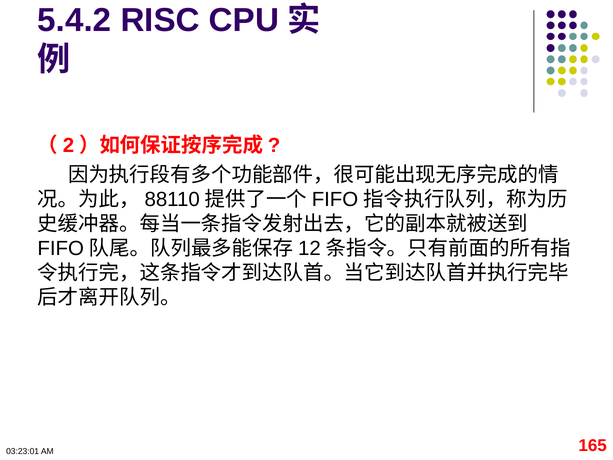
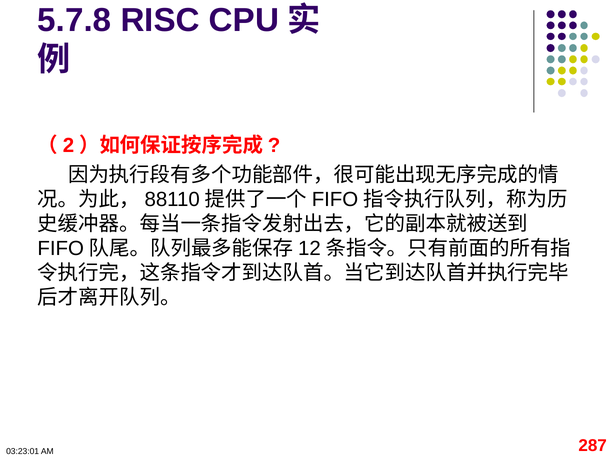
5.4.2: 5.4.2 -> 5.7.8
165: 165 -> 287
